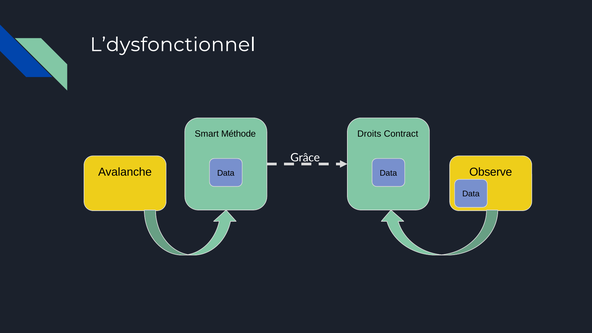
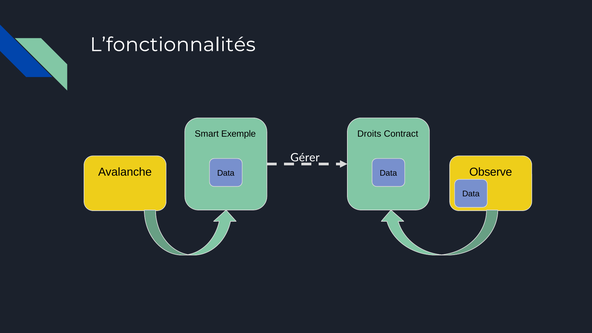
L’dysfonctionnel: L’dysfonctionnel -> L’fonctionnalités
Méthode: Méthode -> Exemple
Grâce: Grâce -> Gérer
